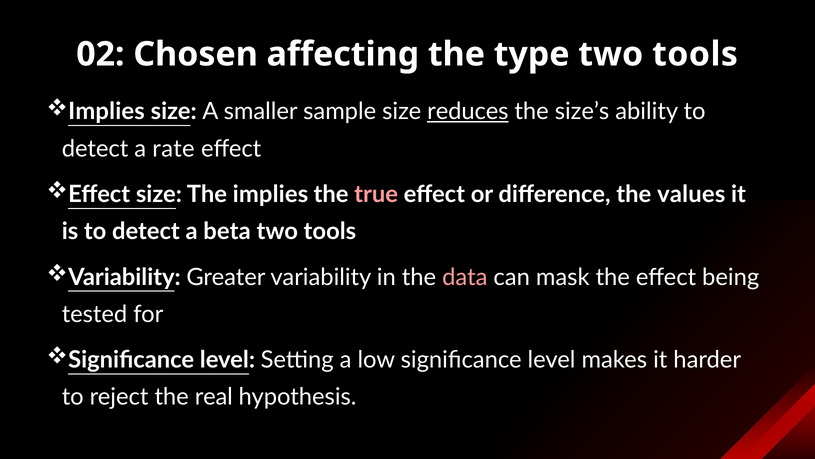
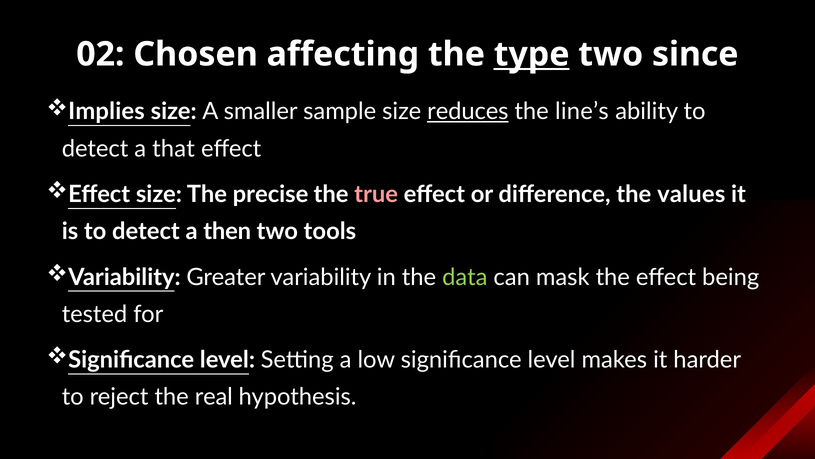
type underline: none -> present
tools at (695, 54): tools -> since
size’s: size’s -> line’s
rate: rate -> that
The implies: implies -> precise
beta: beta -> then
data colour: pink -> light green
